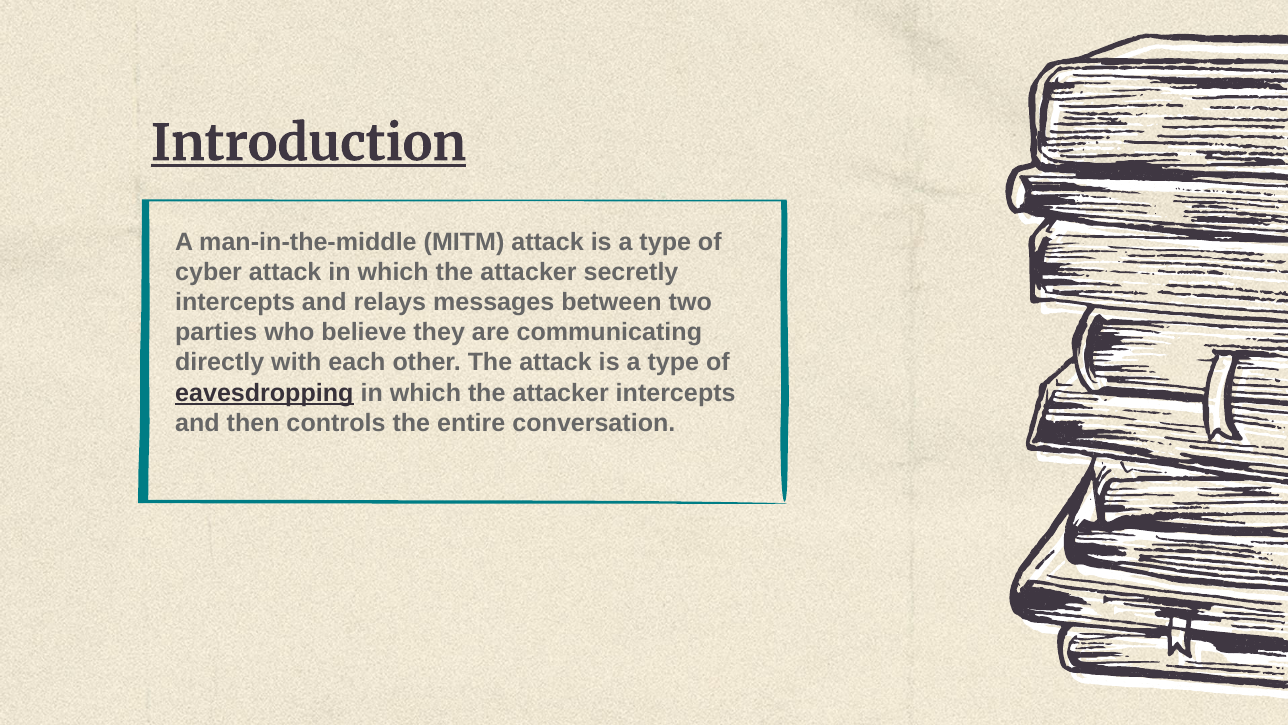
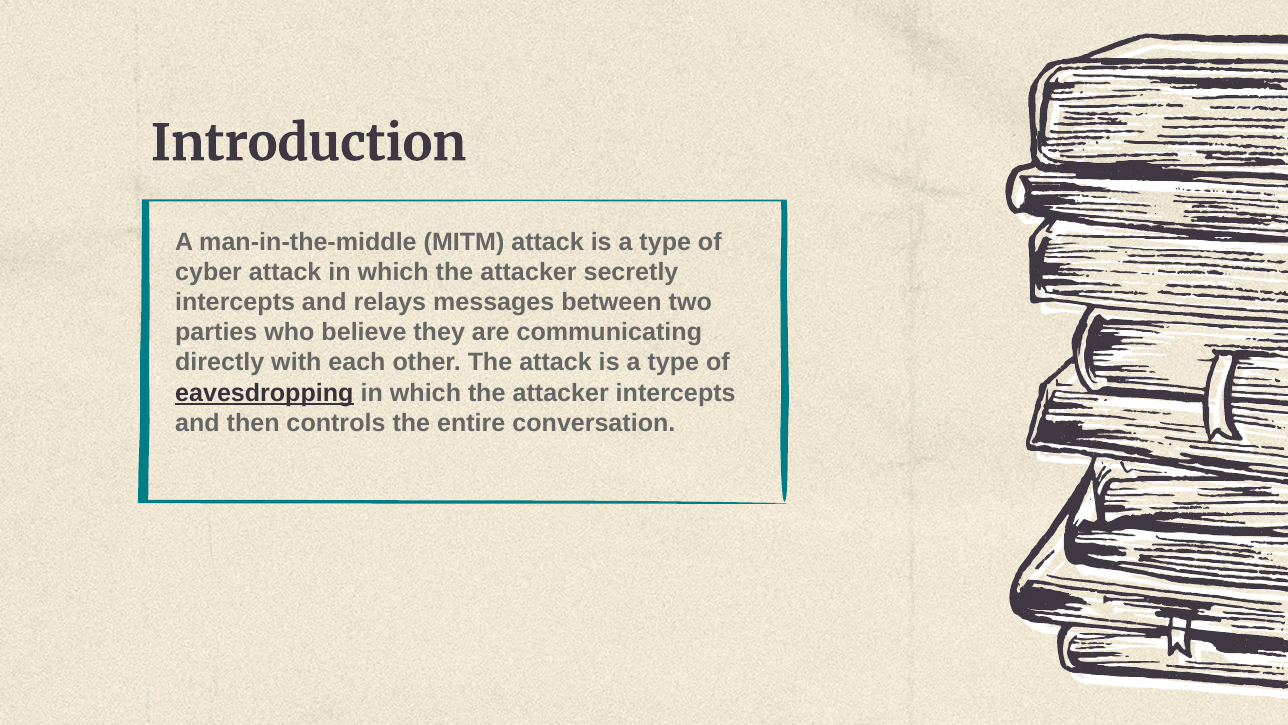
Introduction underline: present -> none
